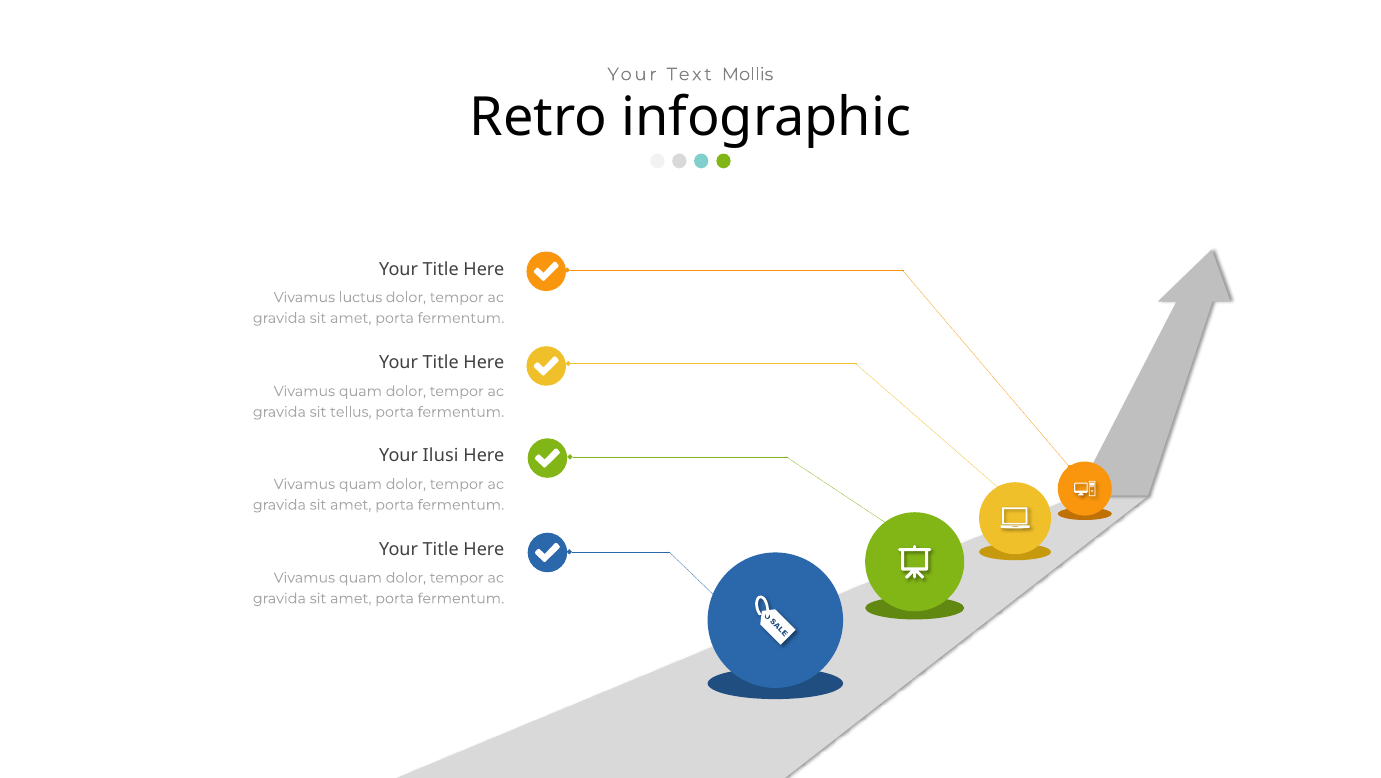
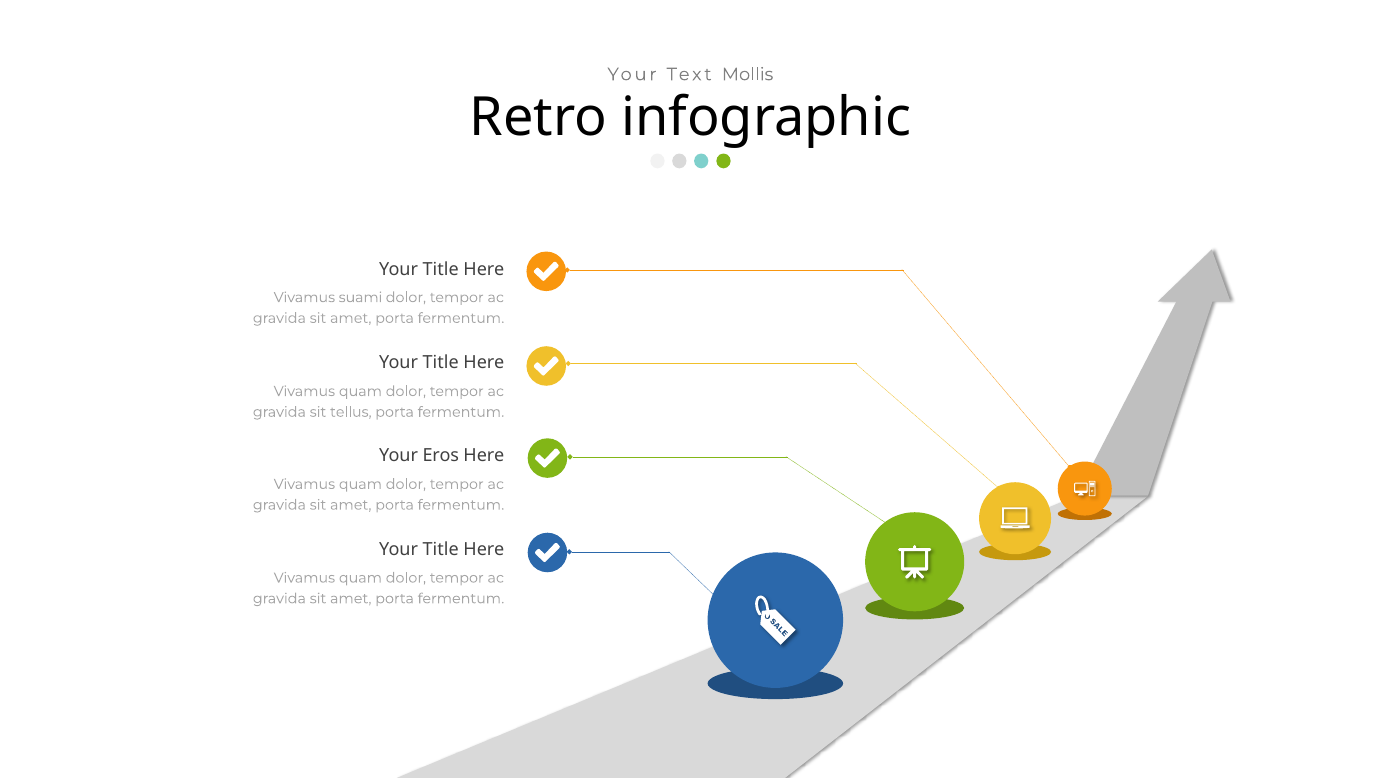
luctus: luctus -> suami
Ilusi: Ilusi -> Eros
